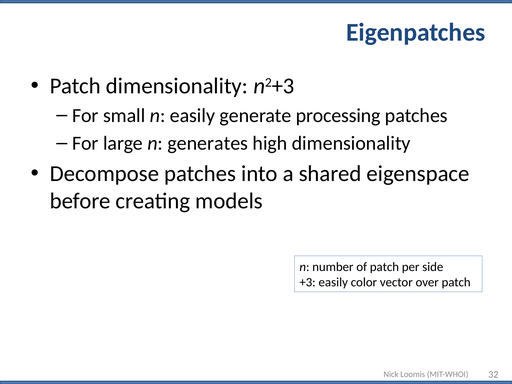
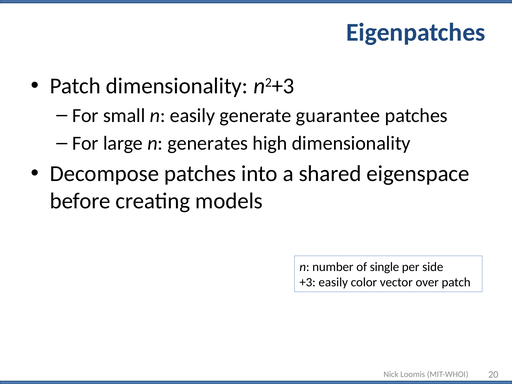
processing: processing -> guarantee
of patch: patch -> single
32: 32 -> 20
